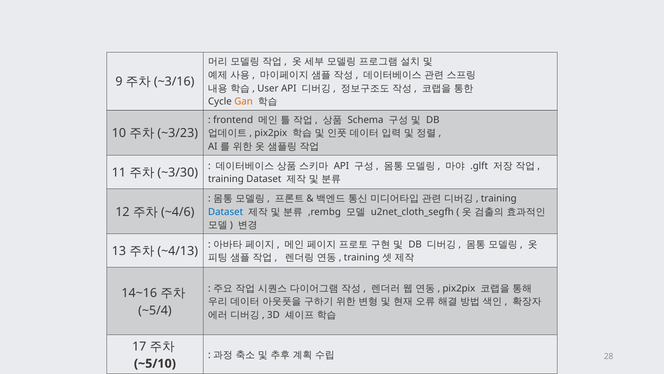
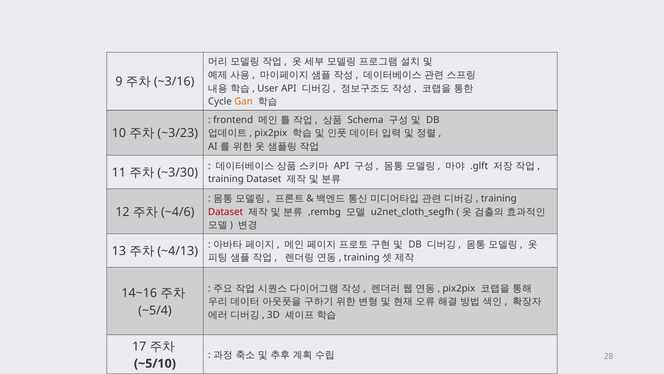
Dataset at (226, 212) colour: blue -> red
